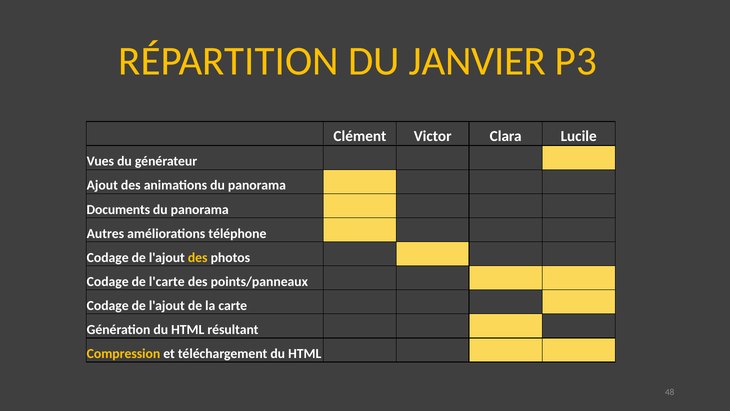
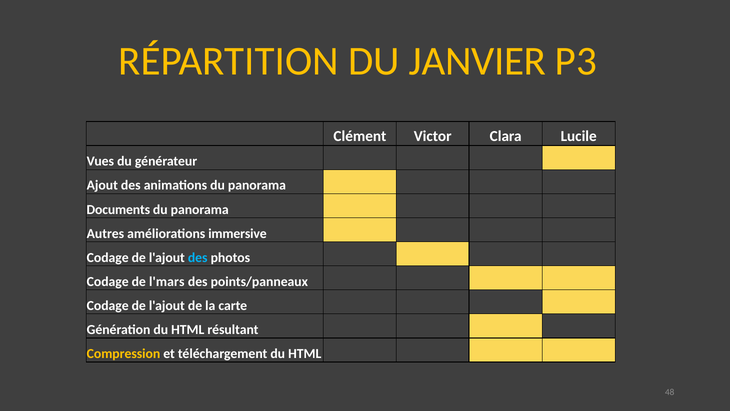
téléphone: téléphone -> immersive
des at (198, 257) colour: yellow -> light blue
l'carte: l'carte -> l'mars
